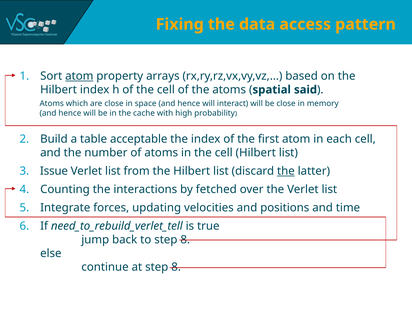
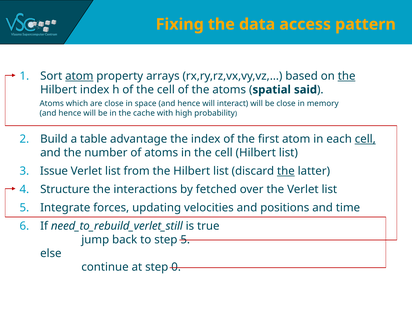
the at (347, 76) underline: none -> present
acceptable: acceptable -> advantage
cell at (365, 139) underline: none -> present
Counting: Counting -> Structure
need_to_rebuild_verlet_tell: need_to_rebuild_verlet_tell -> need_to_rebuild_verlet_still
to step 8: 8 -> 5
at step 8: 8 -> 0
